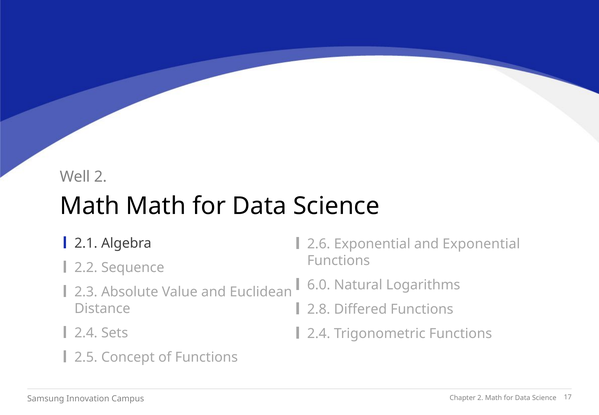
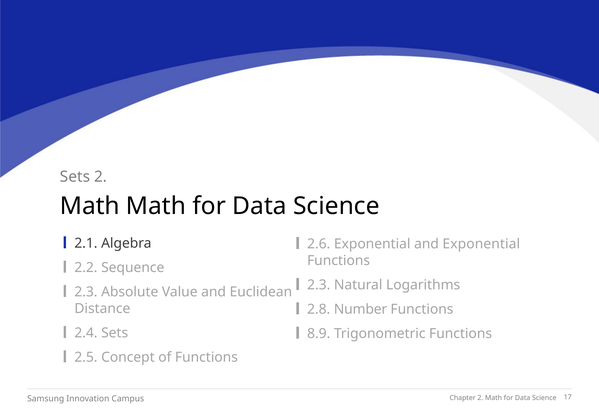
Well at (75, 177): Well -> Sets
6.0 at (319, 285): 6.0 -> 2.3
Differed: Differed -> Number
2.4 at (319, 333): 2.4 -> 8.9
